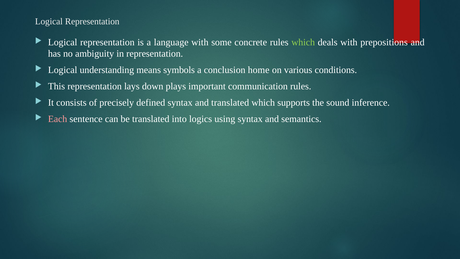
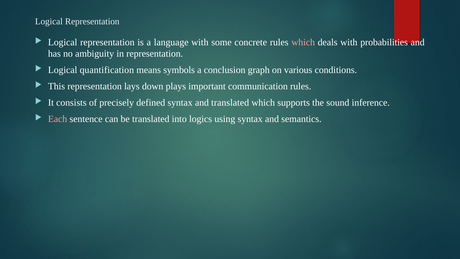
which at (303, 42) colour: light green -> pink
prepositions: prepositions -> probabilities
understanding: understanding -> quantification
home: home -> graph
